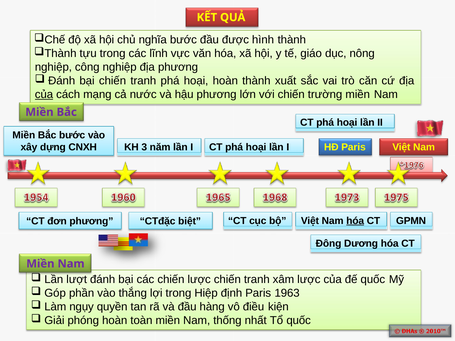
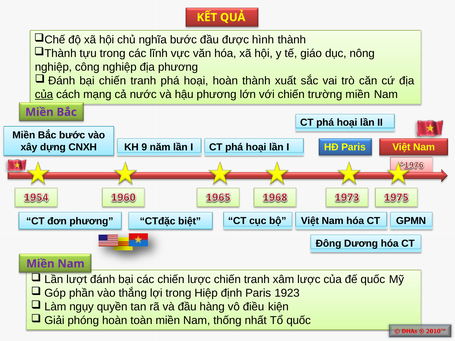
3: 3 -> 9
hóa at (355, 221) underline: present -> none
1963: 1963 -> 1923
